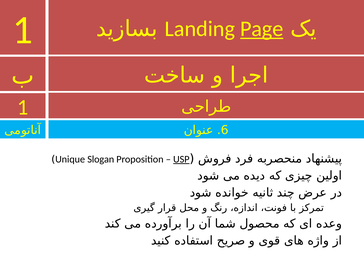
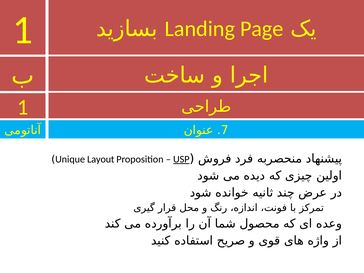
Page underline: present -> none
6: 6 -> 7
Slogan: Slogan -> Layout
